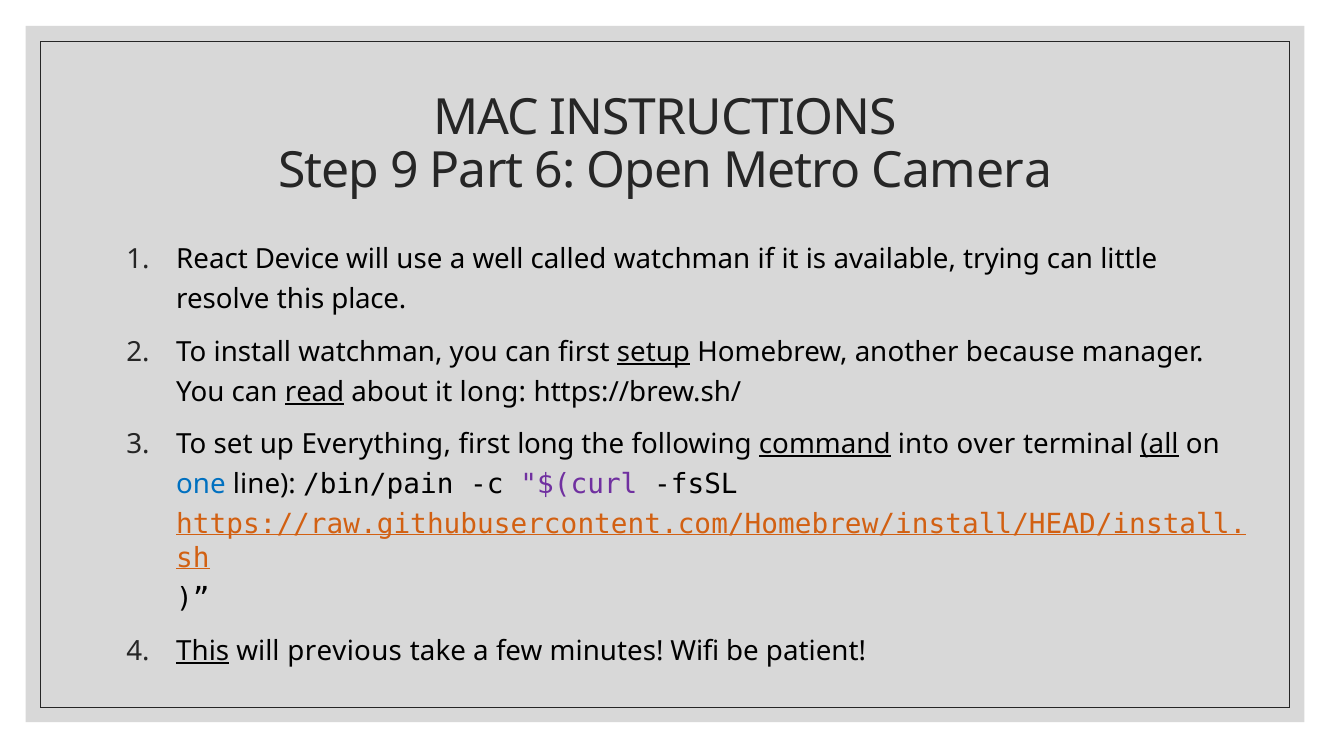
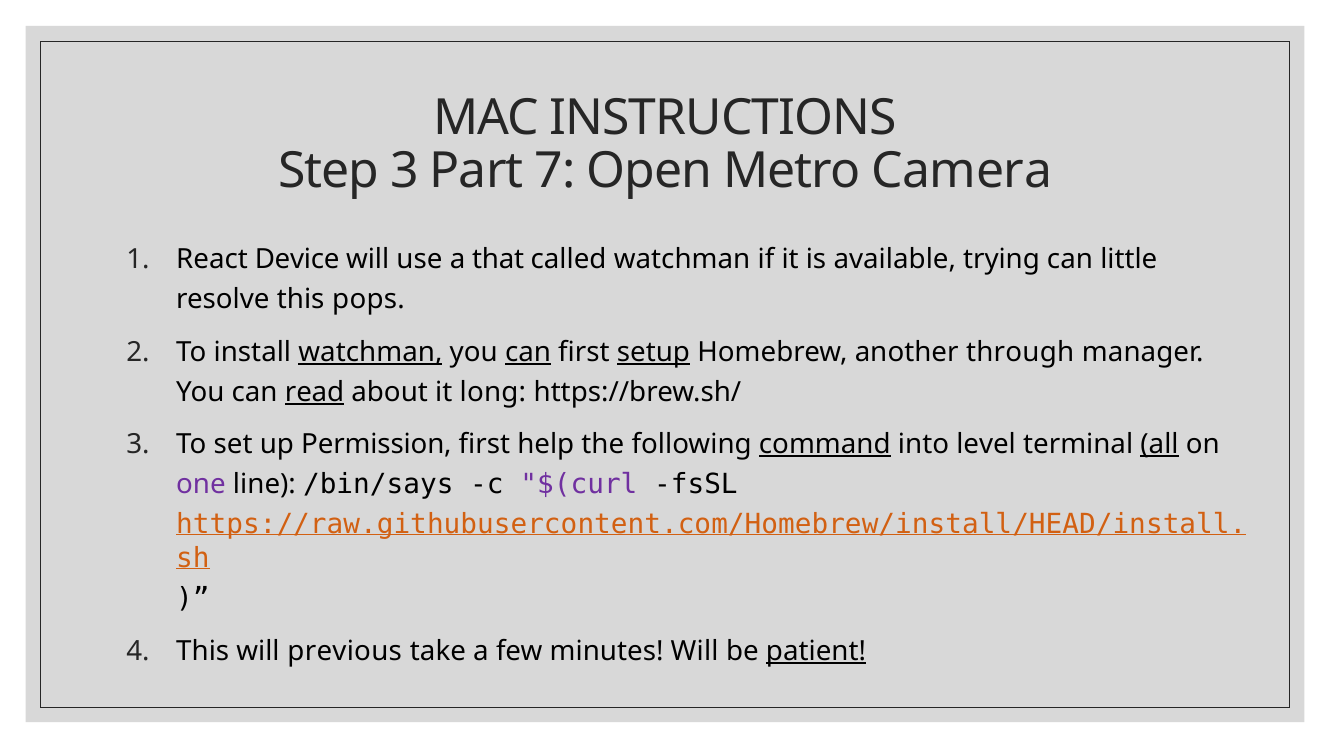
Step 9: 9 -> 3
6: 6 -> 7
well: well -> that
place: place -> pops
watchman at (370, 352) underline: none -> present
can at (528, 352) underline: none -> present
because: because -> through
Everything: Everything -> Permission
first long: long -> help
over: over -> level
one colour: blue -> purple
/bin/pain: /bin/pain -> /bin/says
This at (203, 651) underline: present -> none
minutes Wifi: Wifi -> Will
patient underline: none -> present
